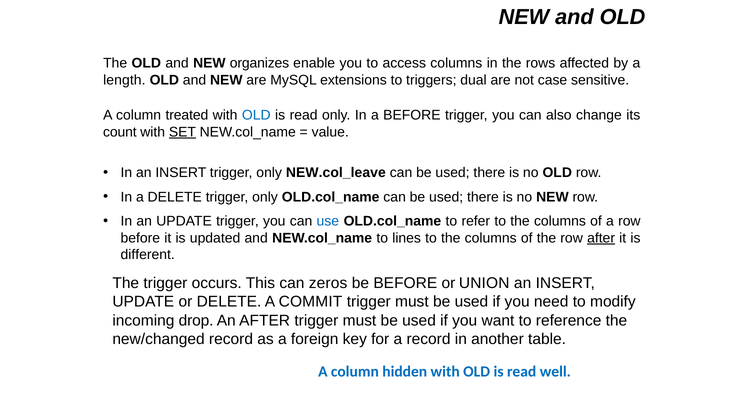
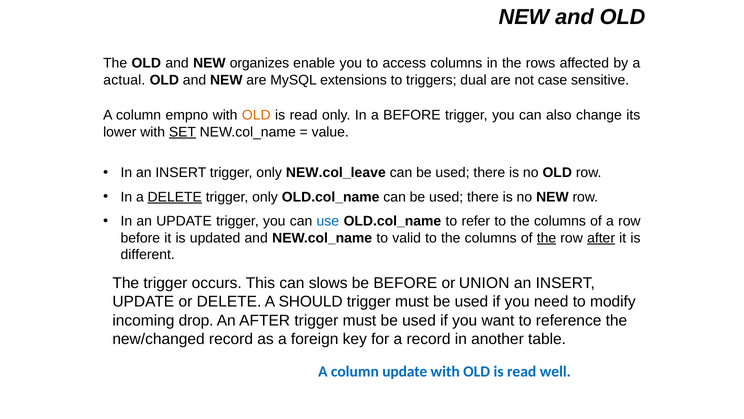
length: length -> actual
treated: treated -> empno
OLD at (256, 115) colour: blue -> orange
count: count -> lower
DELETE at (175, 197) underline: none -> present
lines: lines -> valid
the at (546, 238) underline: none -> present
zeros: zeros -> slows
COMMIT: COMMIT -> SHOULD
column hidden: hidden -> update
